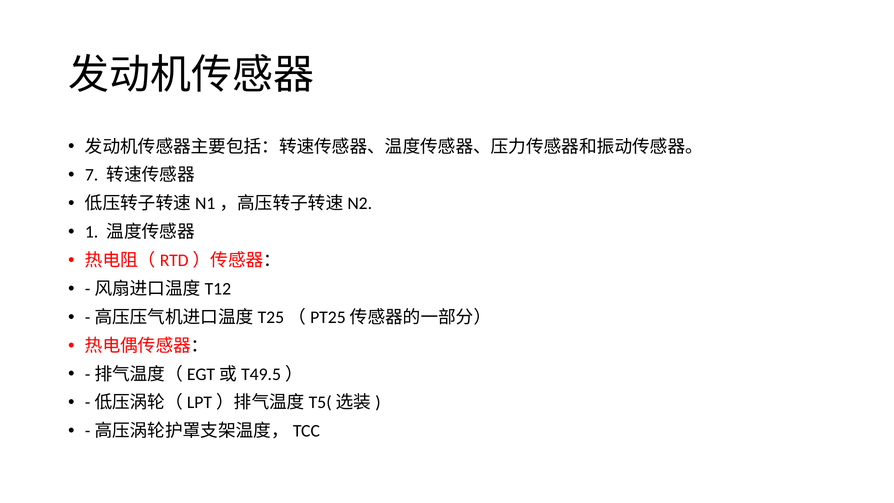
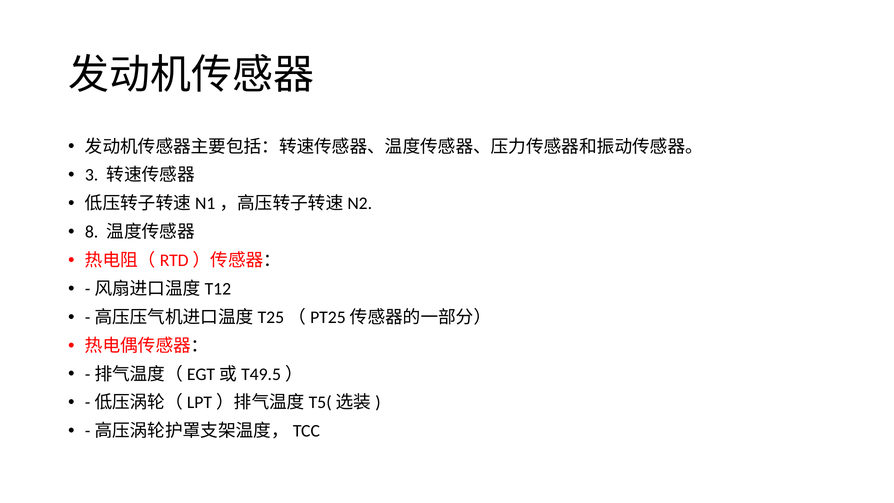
7: 7 -> 3
1: 1 -> 8
